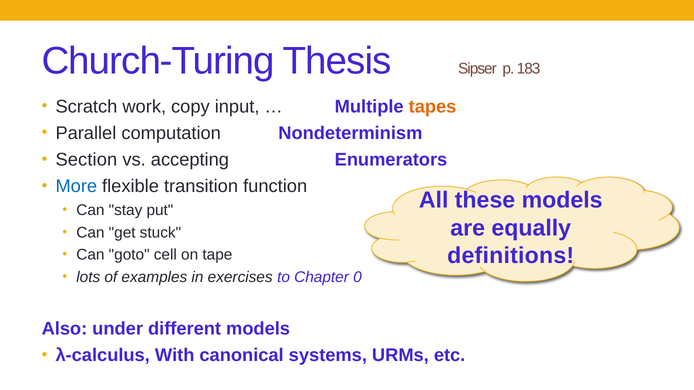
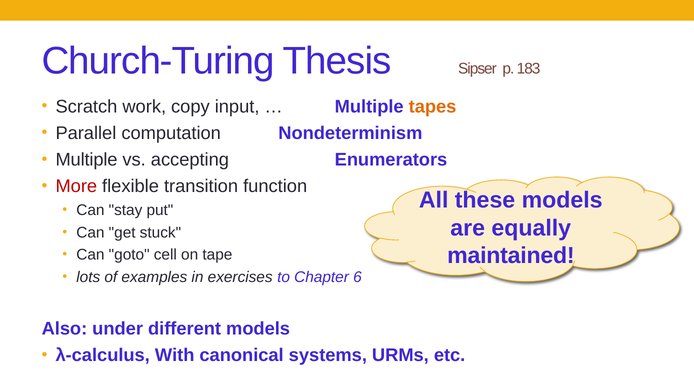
Section at (86, 160): Section -> Multiple
More colour: blue -> red
definitions: definitions -> maintained
0: 0 -> 6
